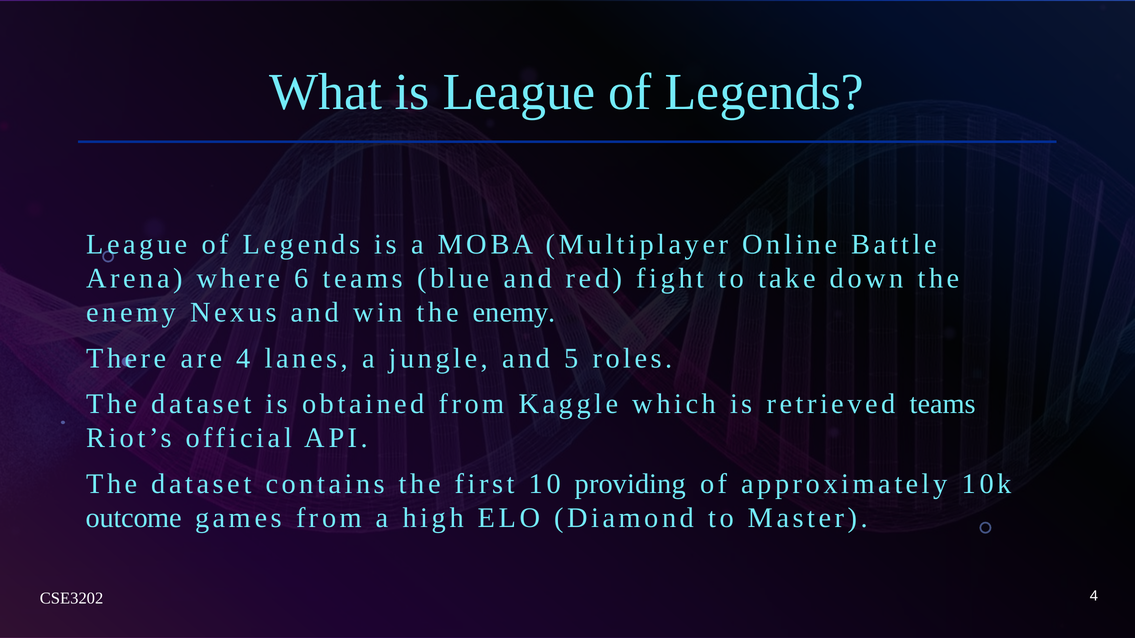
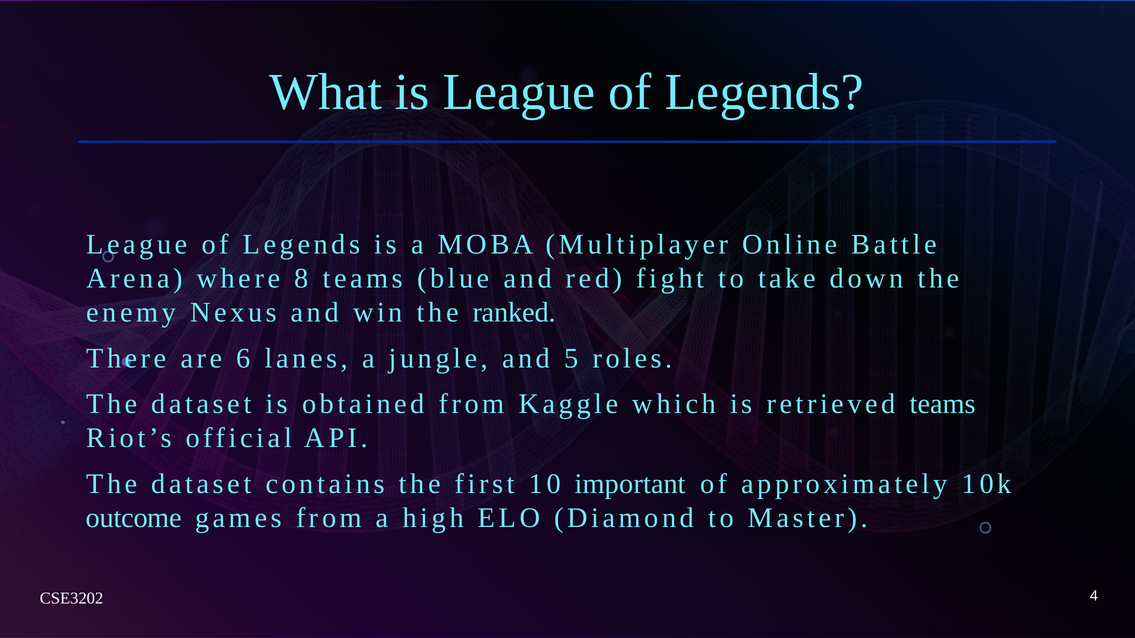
6: 6 -> 8
win the enemy: enemy -> ranked
are 4: 4 -> 6
providing: providing -> important
